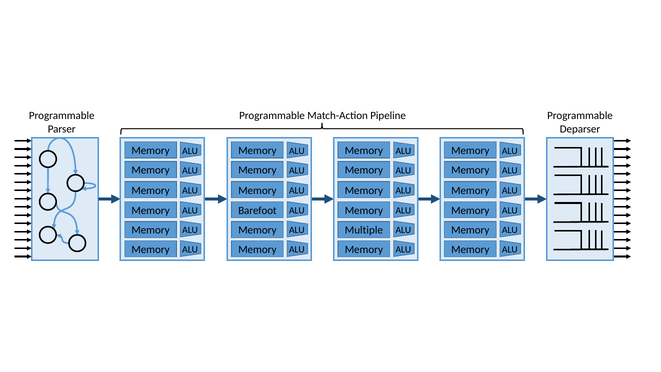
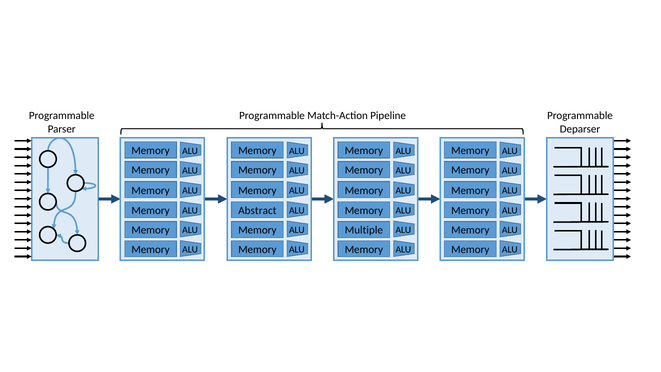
Barefoot: Barefoot -> Abstract
